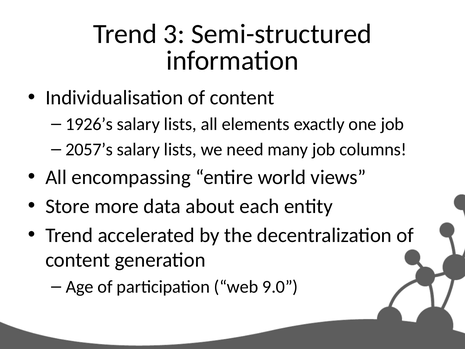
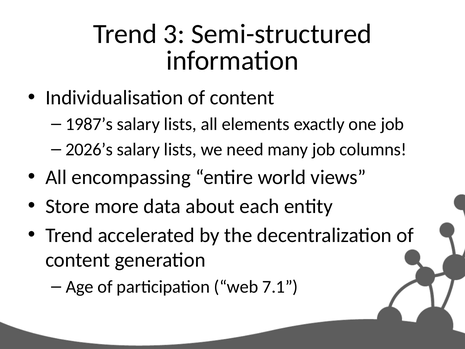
1926’s: 1926’s -> 1987’s
2057’s: 2057’s -> 2026’s
9.0: 9.0 -> 7.1
